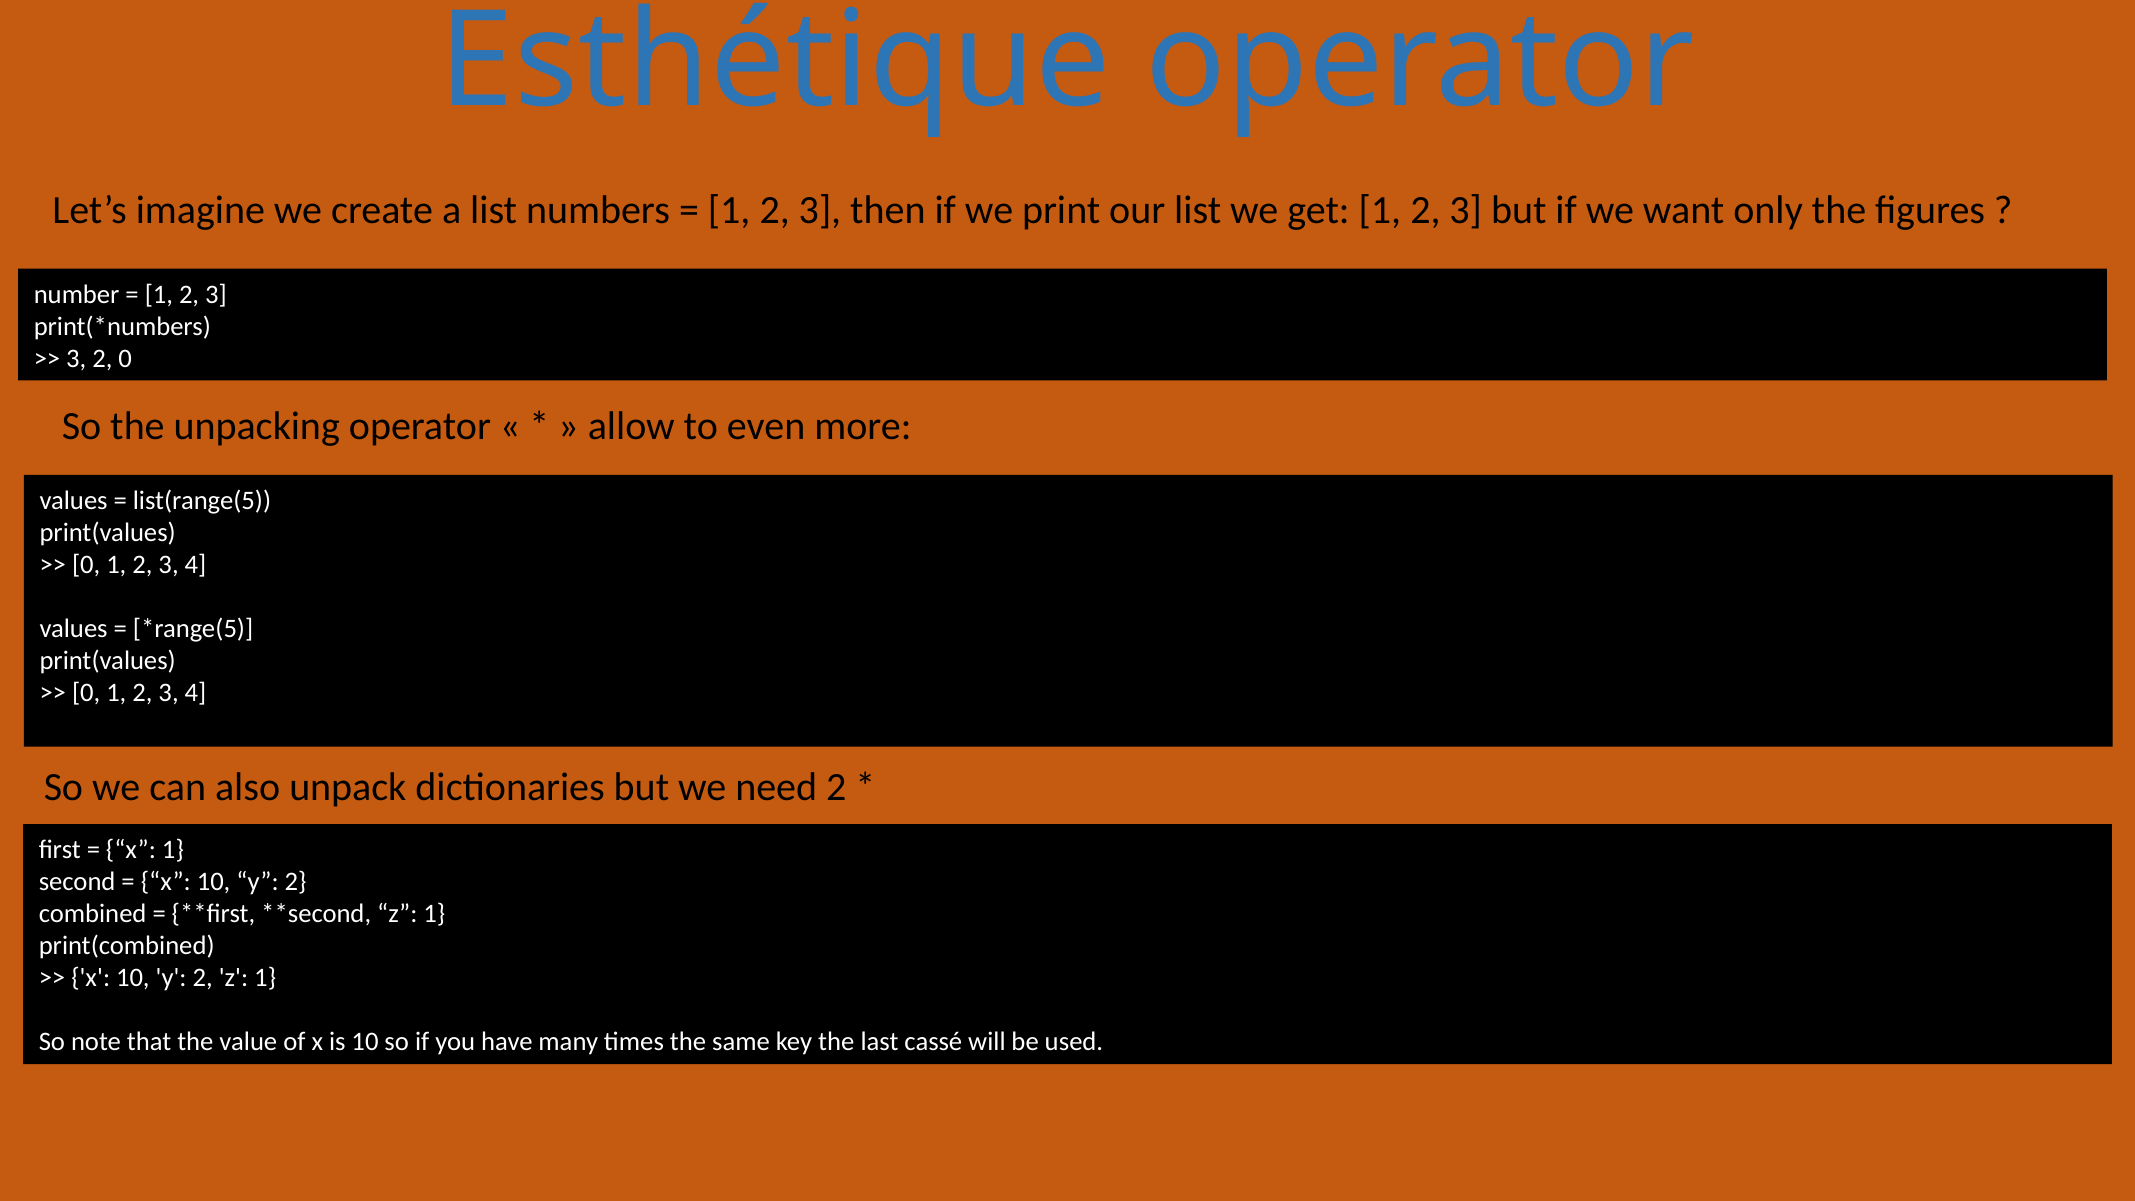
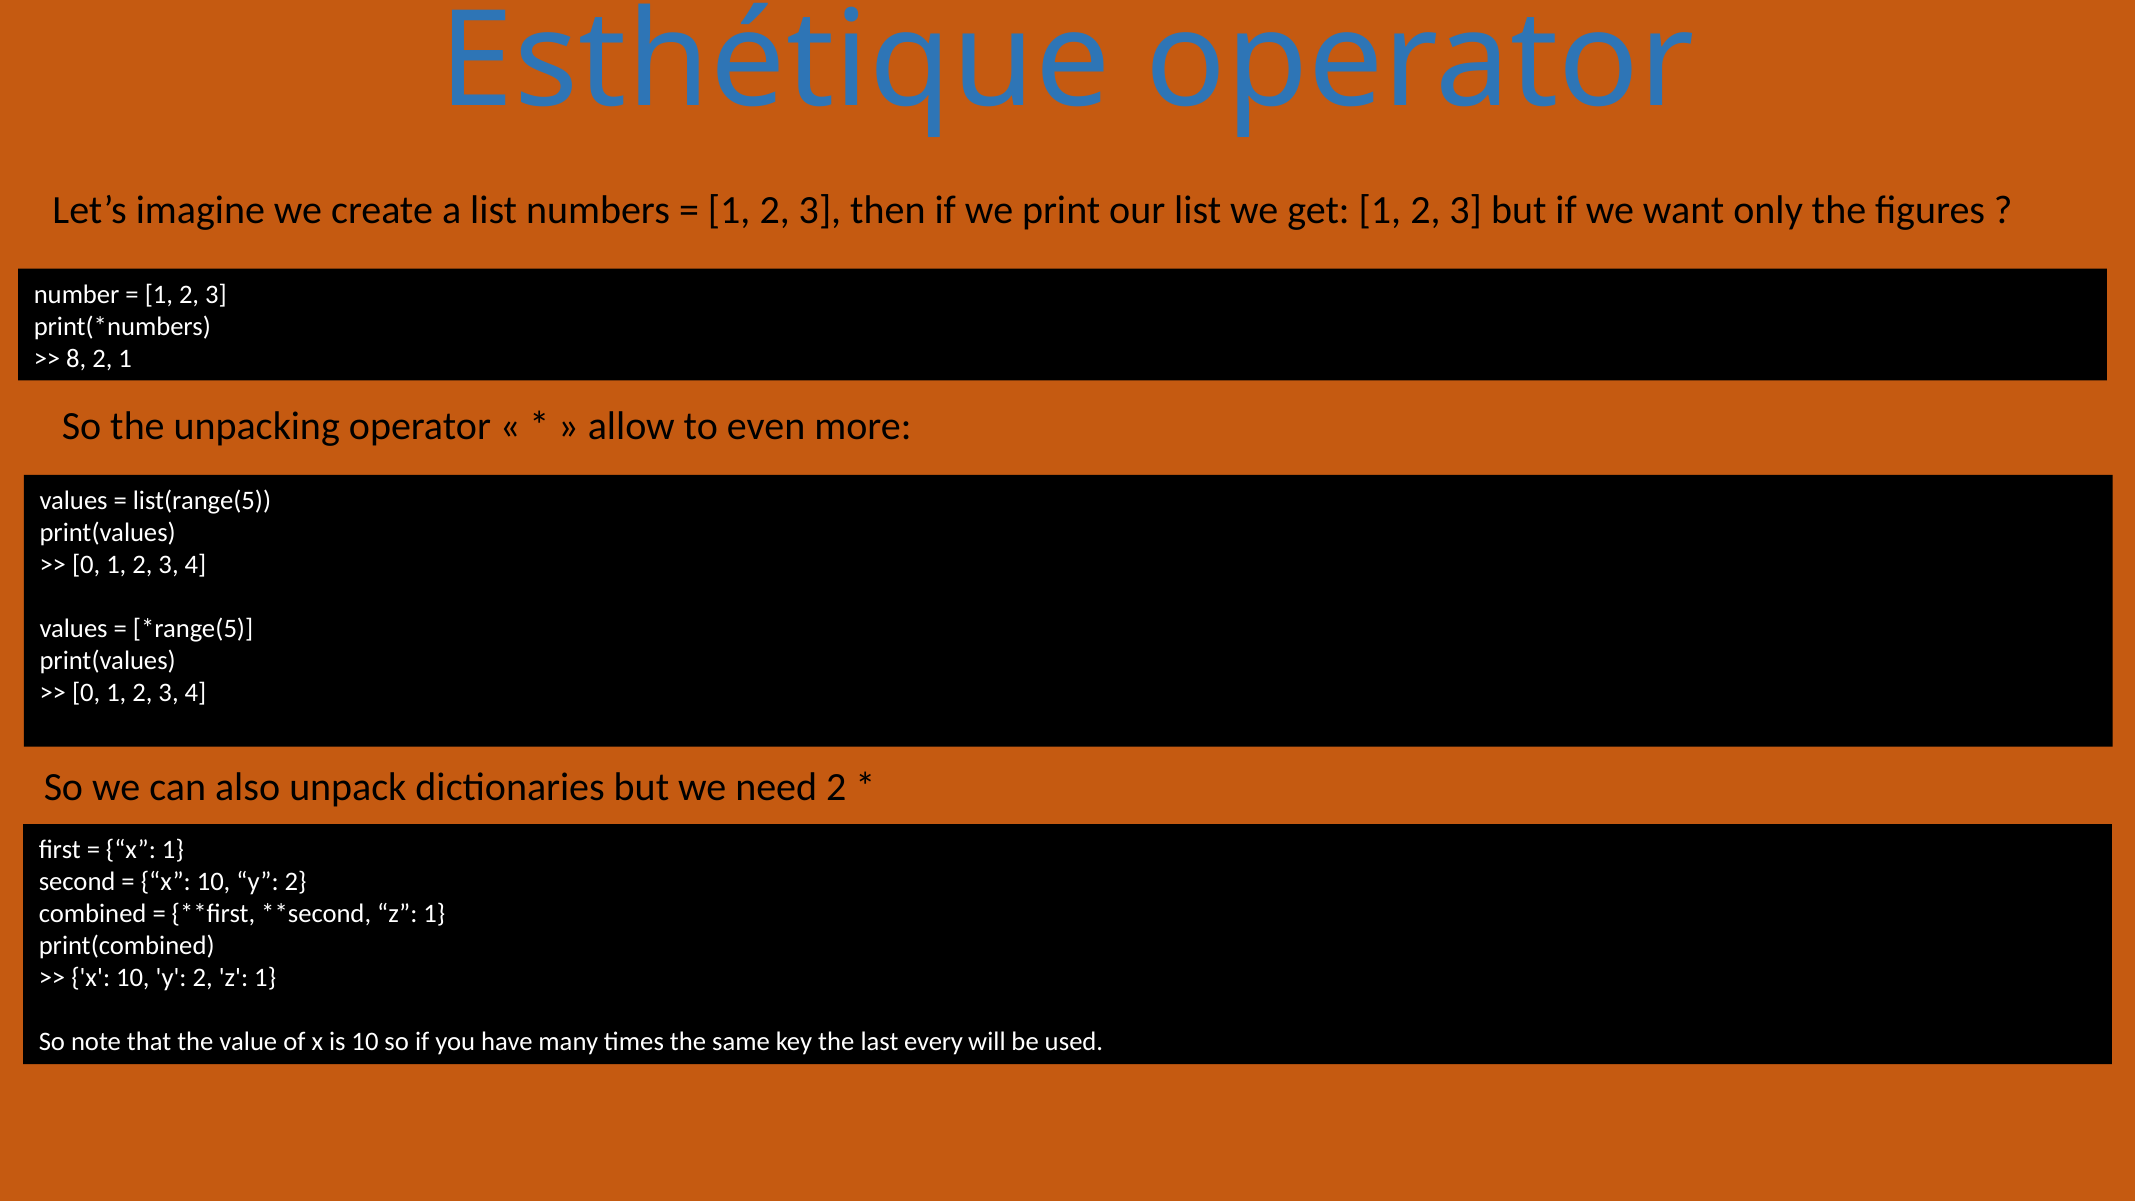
3 at (76, 358): 3 -> 8
2 0: 0 -> 1
cassé: cassé -> every
